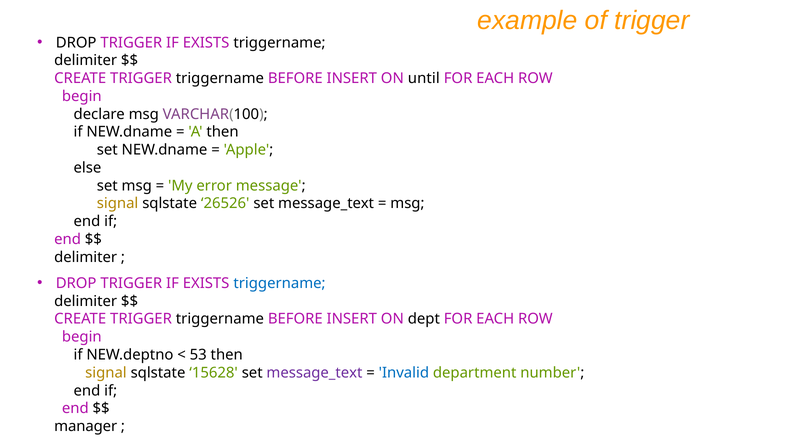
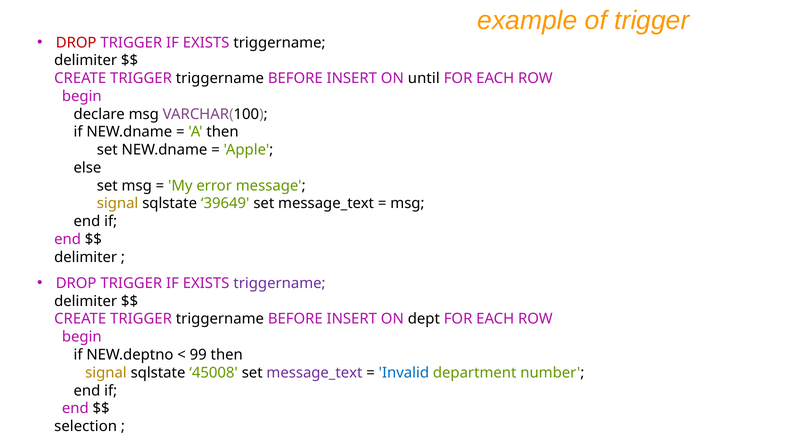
DROP at (76, 43) colour: black -> red
26526: 26526 -> 39649
triggername at (280, 283) colour: blue -> purple
53: 53 -> 99
15628: 15628 -> 45008
manager: manager -> selection
